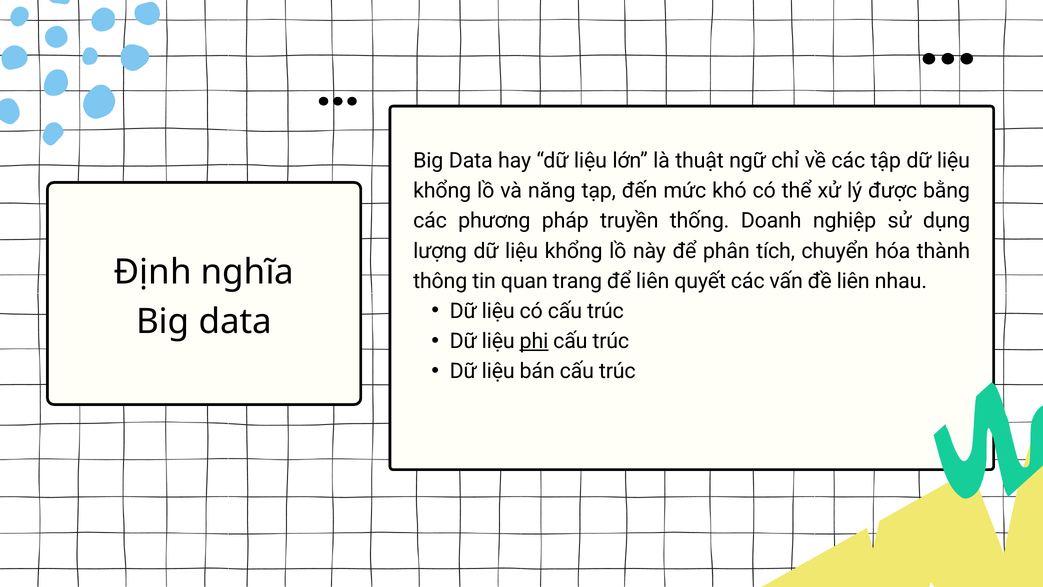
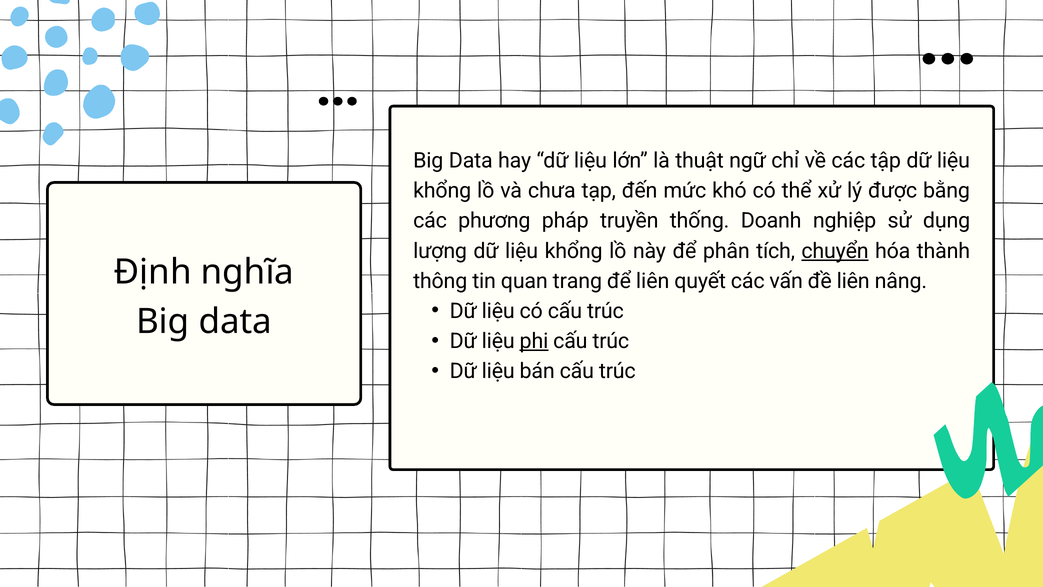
năng: năng -> chưa
chuyển underline: none -> present
nhau: nhau -> nâng
